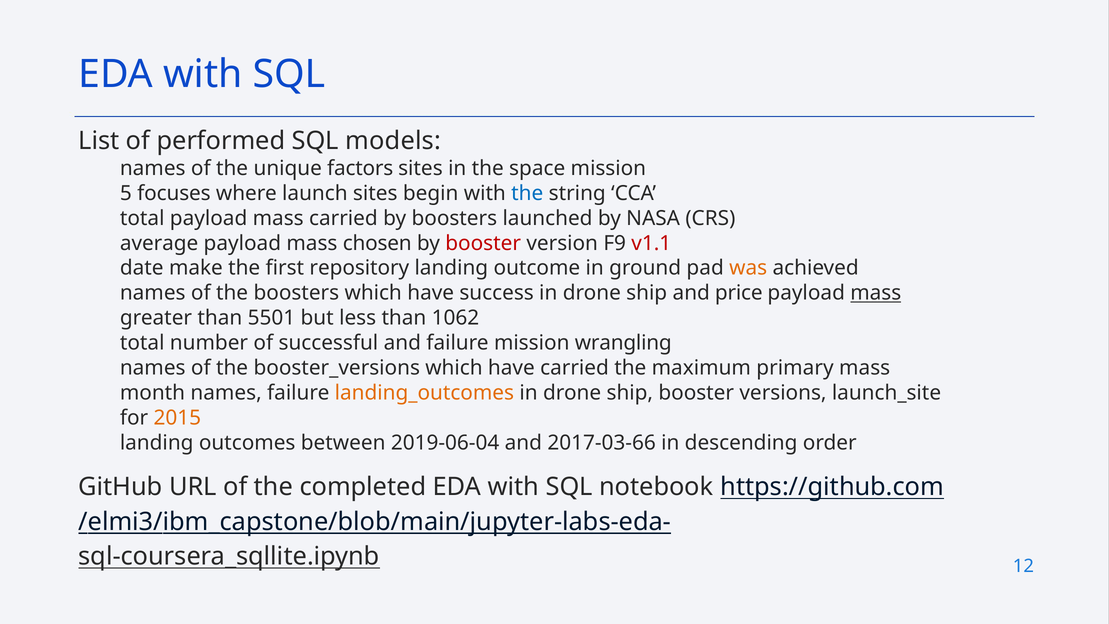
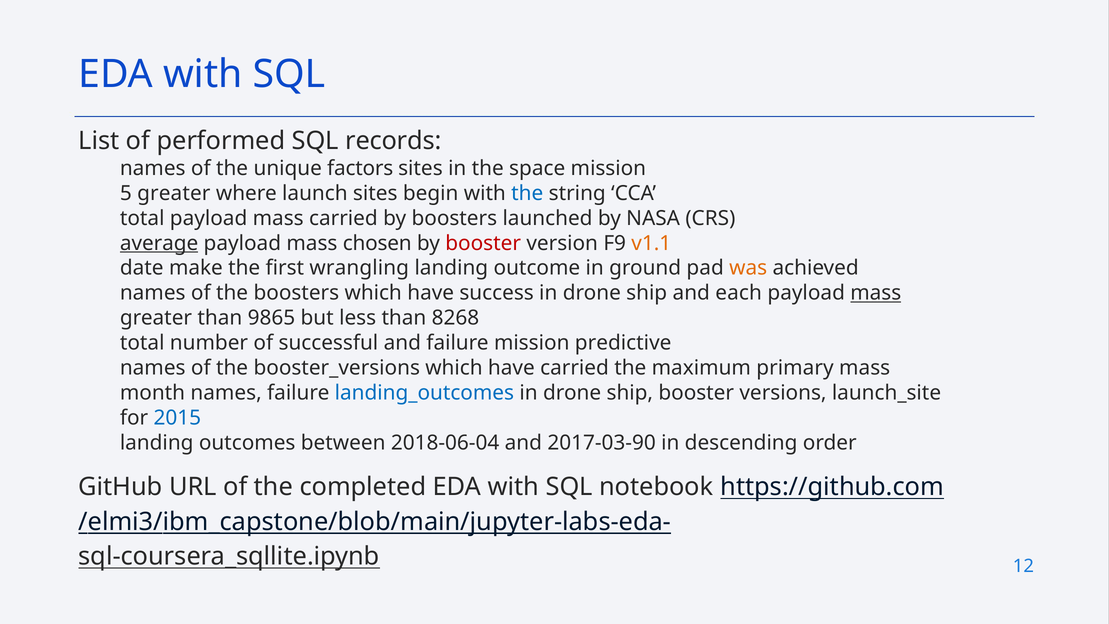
models: models -> records
5 focuses: focuses -> greater
average underline: none -> present
v1.1 colour: red -> orange
repository: repository -> wrangling
price: price -> each
5501: 5501 -> 9865
1062: 1062 -> 8268
wrangling: wrangling -> predictive
landing_outcomes colour: orange -> blue
2015 colour: orange -> blue
2019-06-04: 2019-06-04 -> 2018-06-04
2017-03-66: 2017-03-66 -> 2017-03-90
